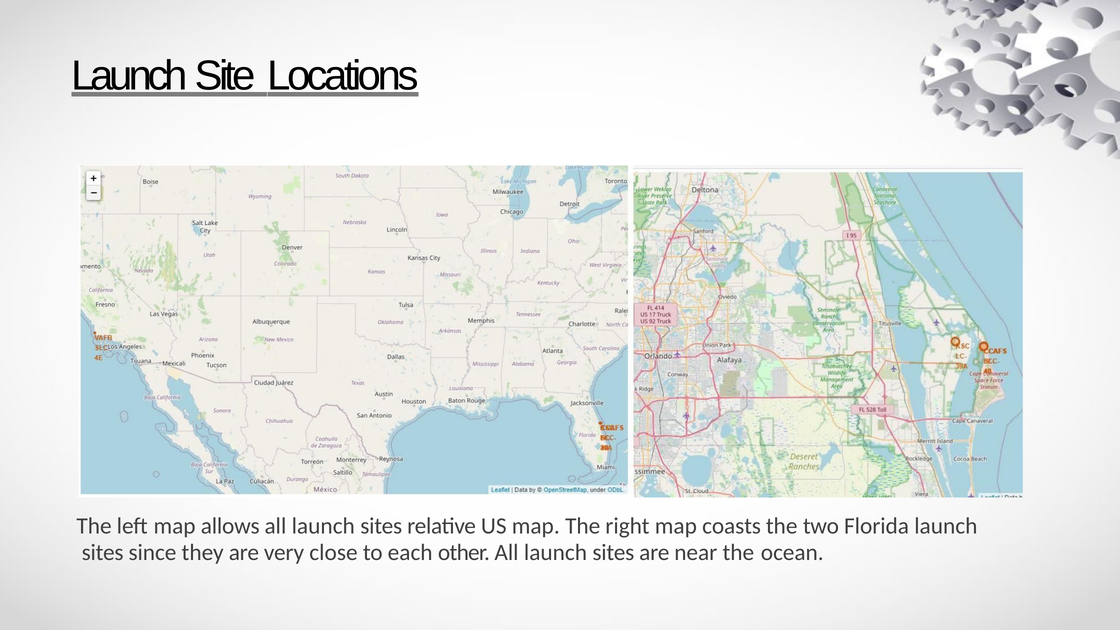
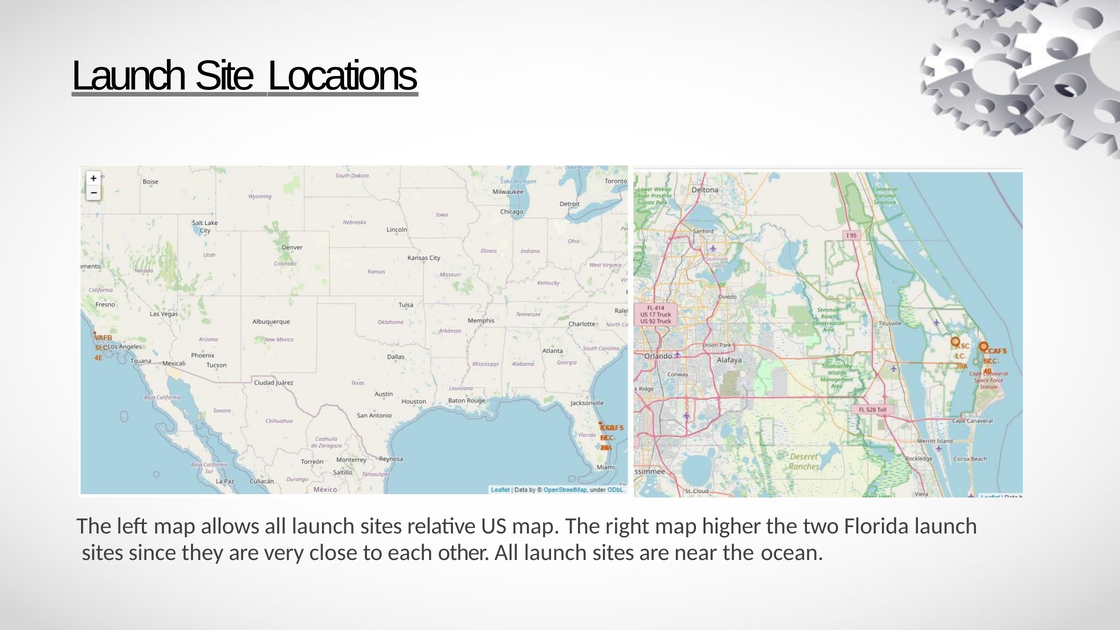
coasts: coasts -> higher
